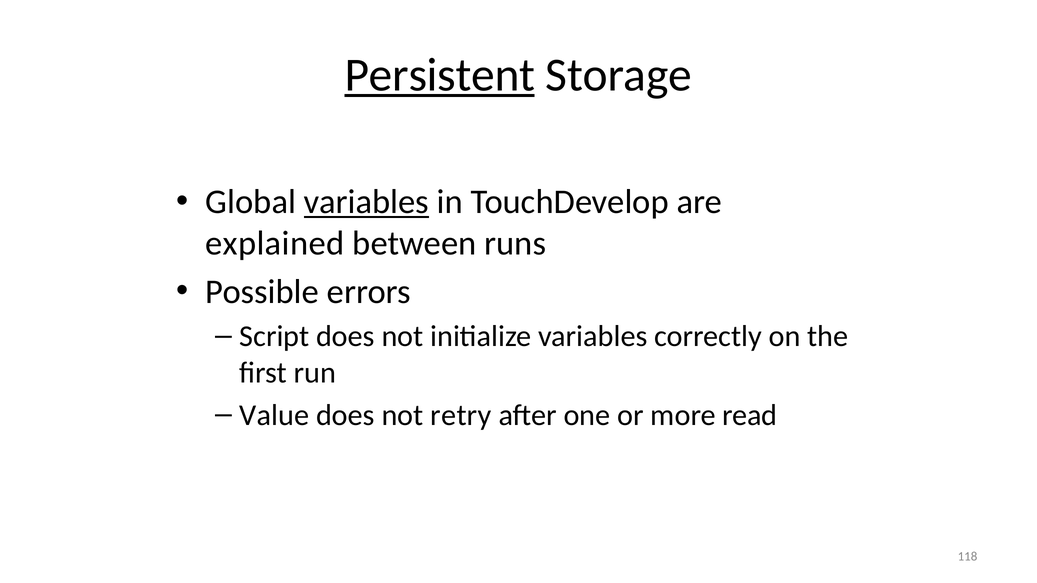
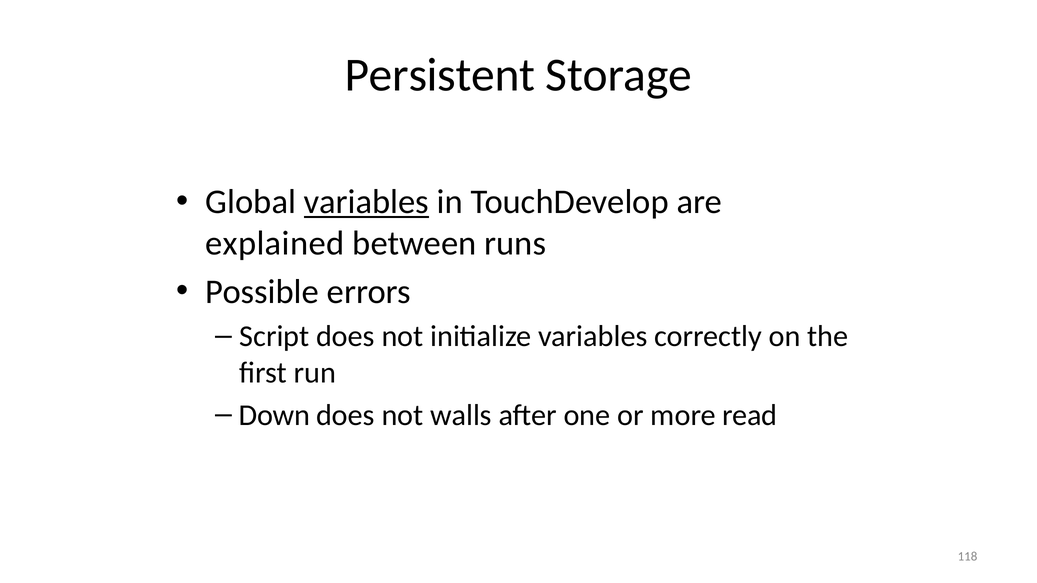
Persistent underline: present -> none
Value: Value -> Down
retry: retry -> walls
